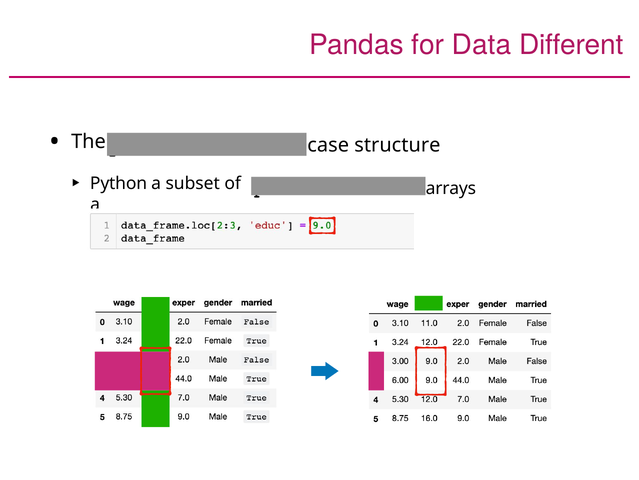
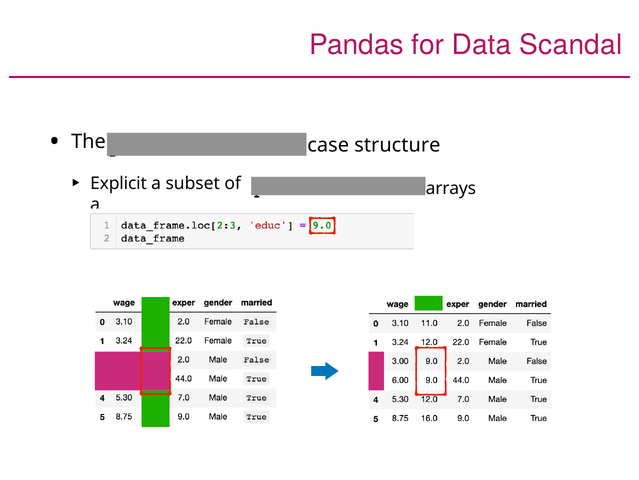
Different: Different -> Scandal
Python: Python -> Explicit
